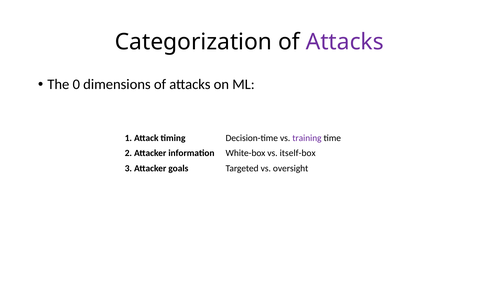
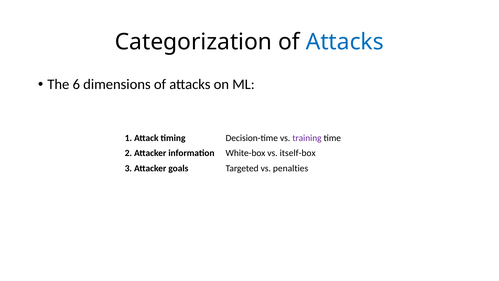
Attacks at (345, 42) colour: purple -> blue
0: 0 -> 6
oversight: oversight -> penalties
